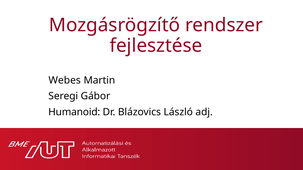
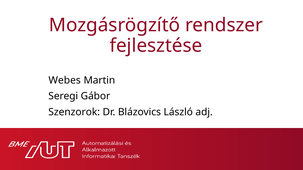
Humanoid: Humanoid -> Szenzorok
